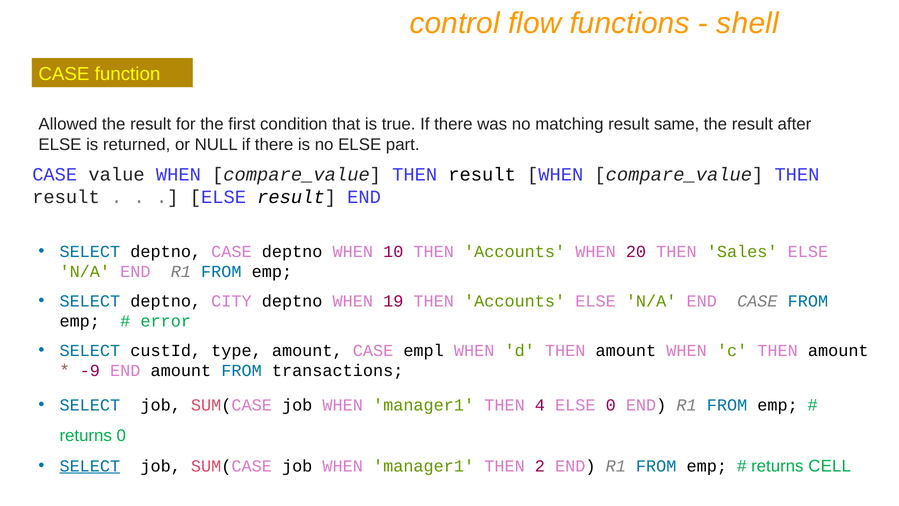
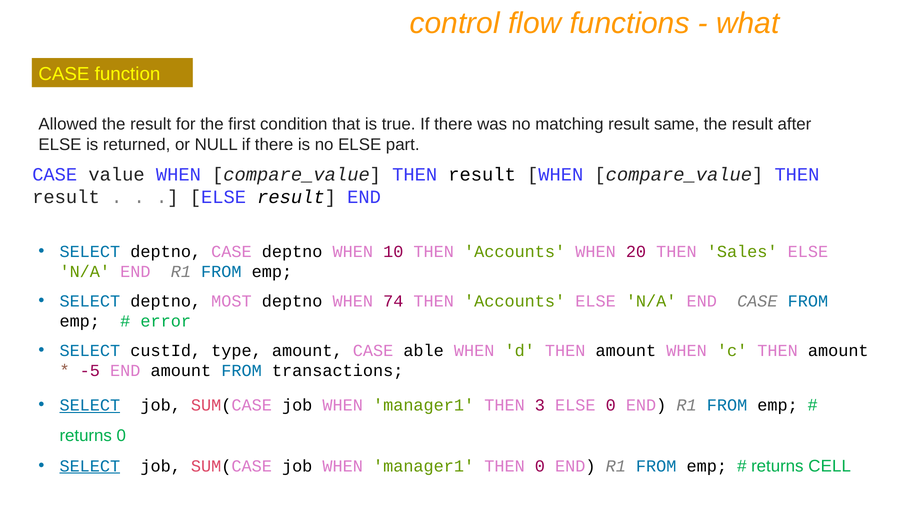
shell: shell -> what
CITY: CITY -> MOST
19: 19 -> 74
empl: empl -> able
-9: -9 -> -5
SELECT at (90, 405) underline: none -> present
4: 4 -> 3
THEN 2: 2 -> 0
